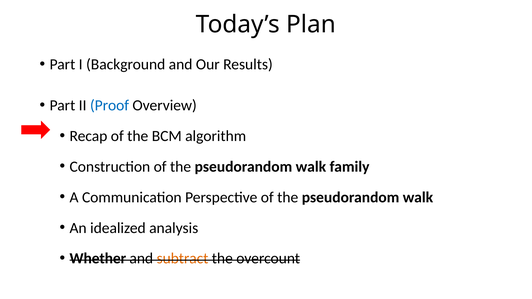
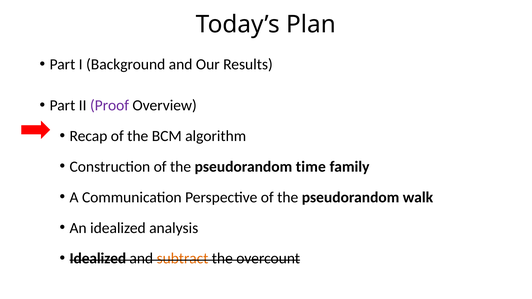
Proof colour: blue -> purple
walk at (311, 167): walk -> time
Whether at (98, 259): Whether -> Idealized
